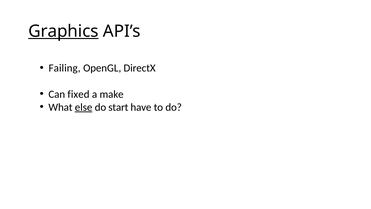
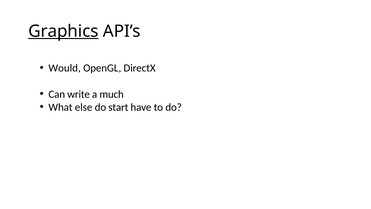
Failing: Failing -> Would
fixed: fixed -> write
make: make -> much
else underline: present -> none
